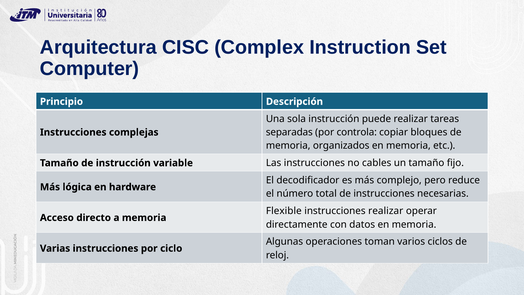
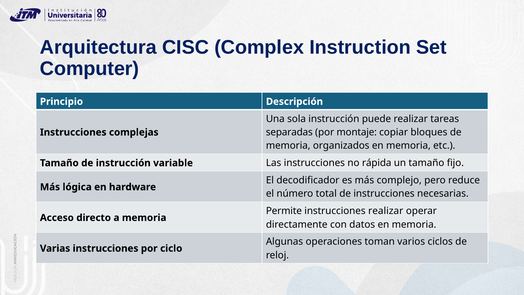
controla: controla -> montaje
cables: cables -> rápida
Flexible: Flexible -> Permite
